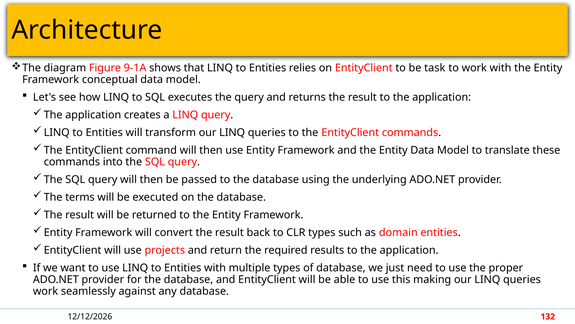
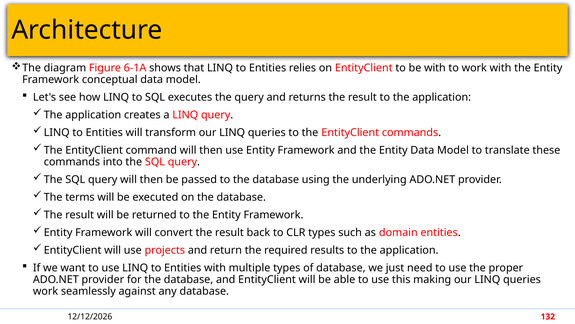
9-1A: 9-1A -> 6-1A
be task: task -> with
